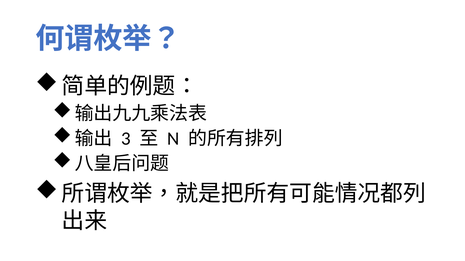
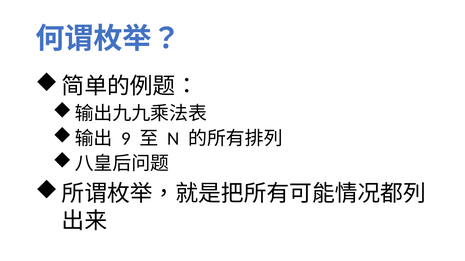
3: 3 -> 9
